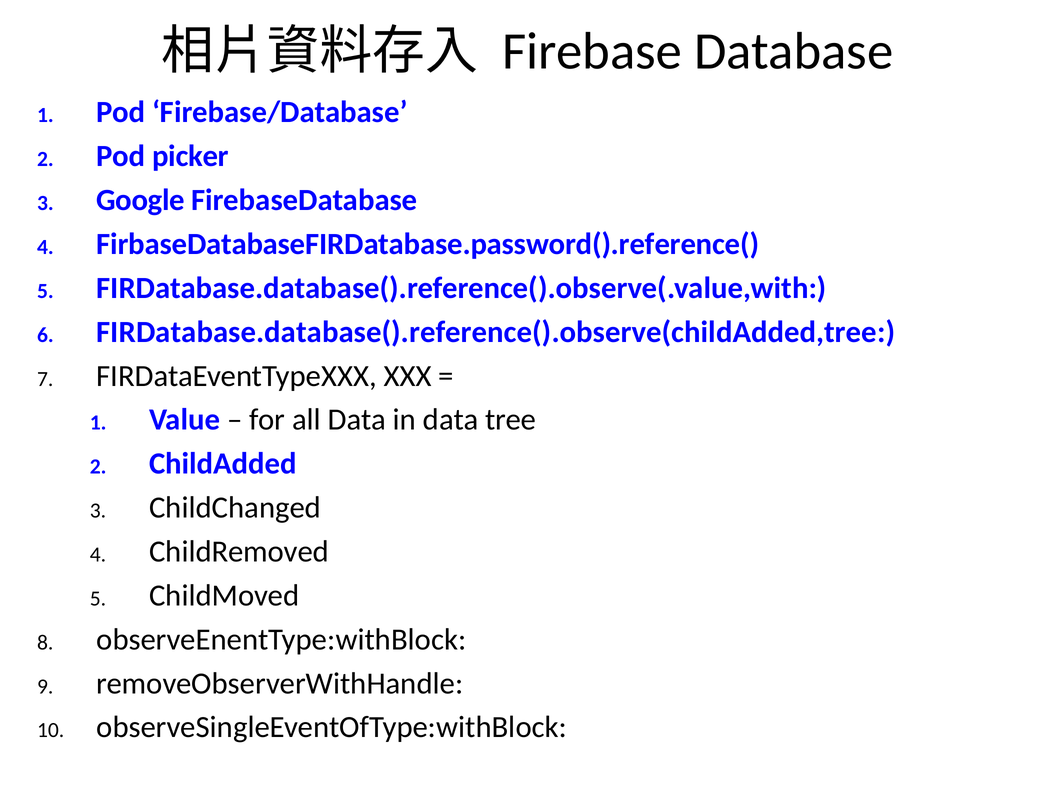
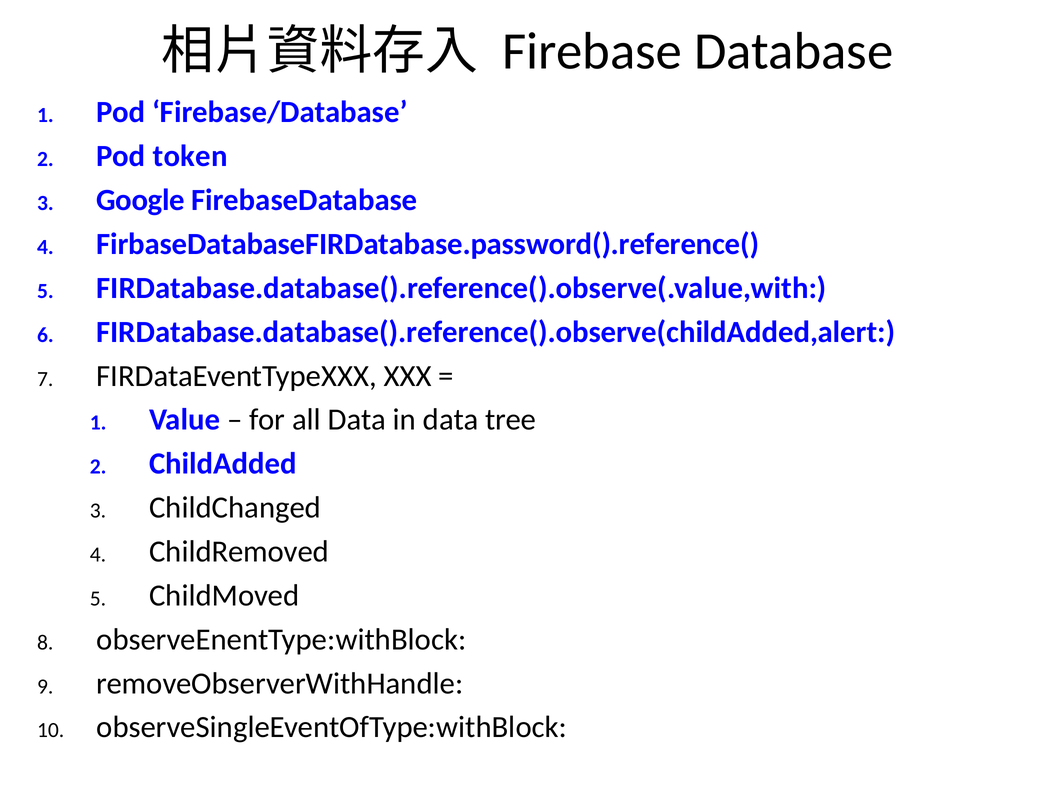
picker: picker -> token
FIRDatabase.database().reference().observe(childAdded,tree: FIRDatabase.database().reference().observe(childAdded,tree -> FIRDatabase.database().reference().observe(childAdded,alert
